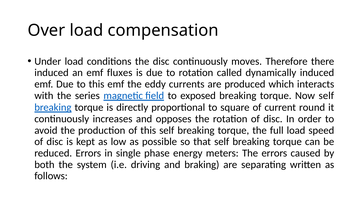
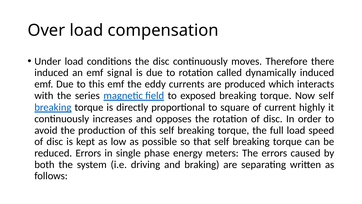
fluxes: fluxes -> signal
round: round -> highly
